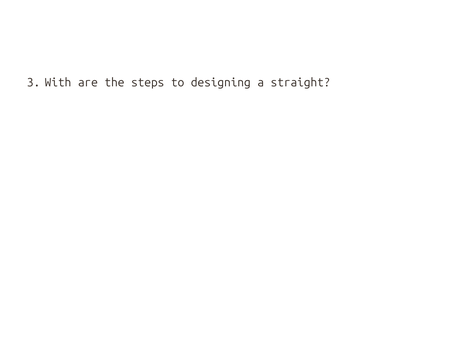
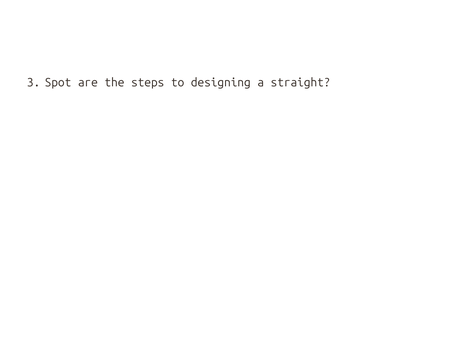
With: With -> Spot
